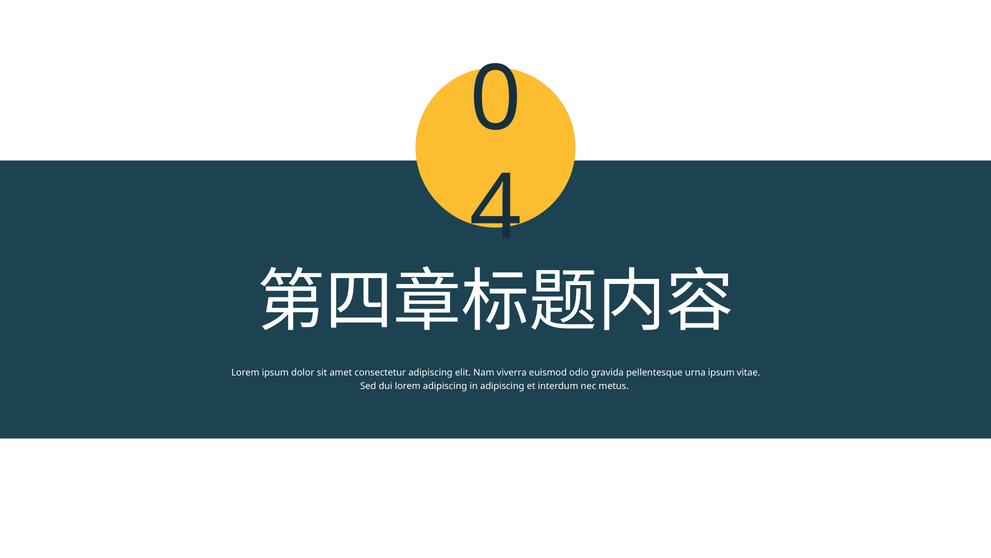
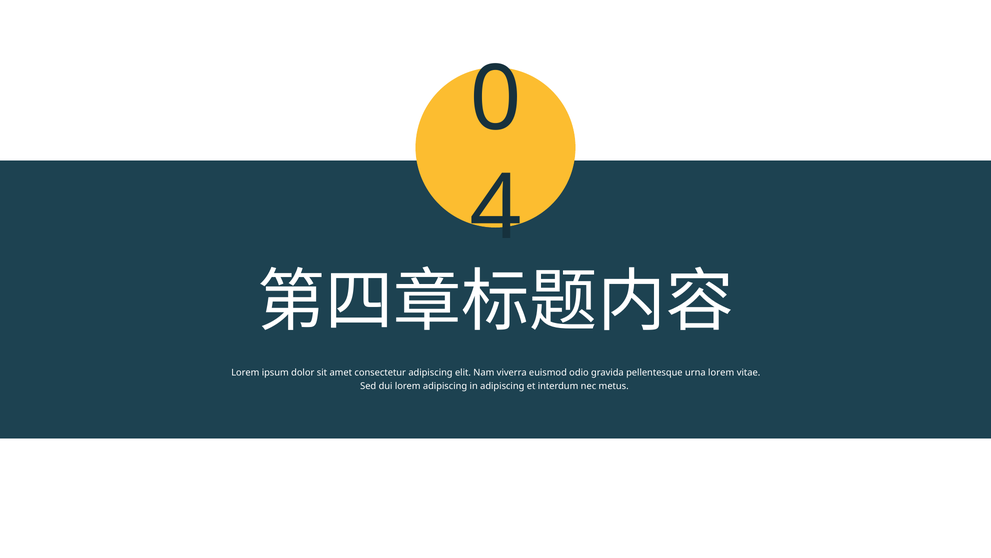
urna ipsum: ipsum -> lorem
